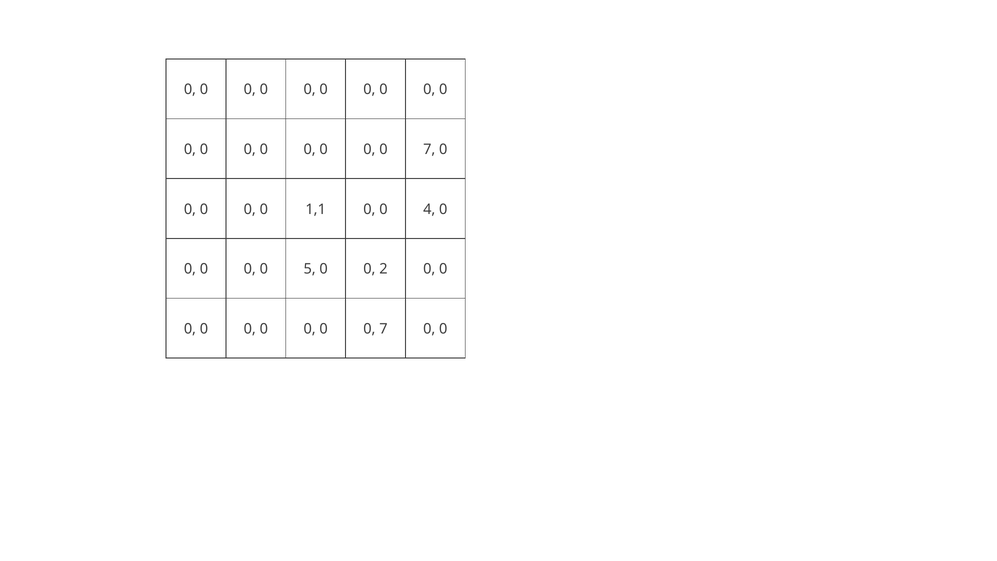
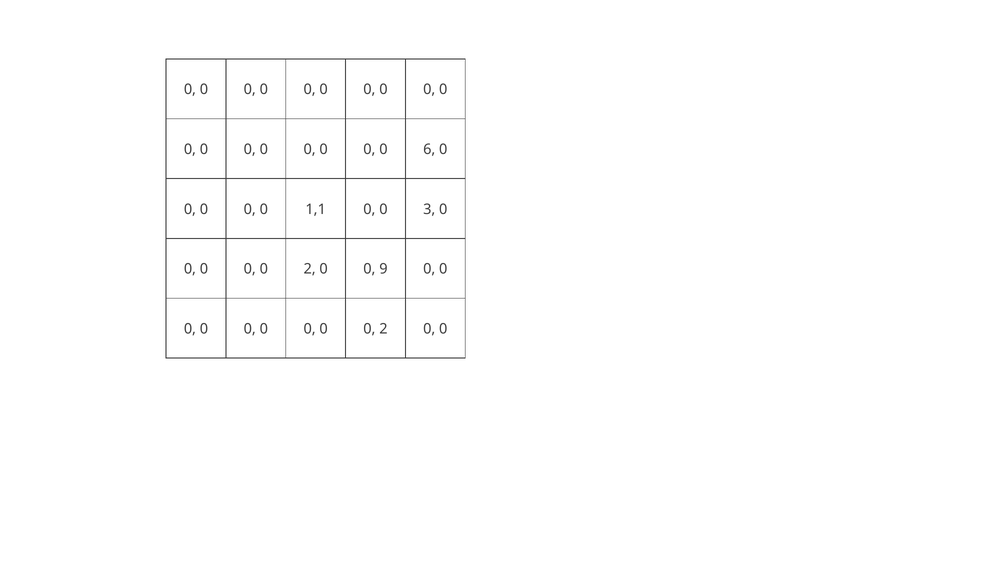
7 at (429, 149): 7 -> 6
4: 4 -> 3
5 at (310, 269): 5 -> 2
2: 2 -> 9
7 at (383, 329): 7 -> 2
